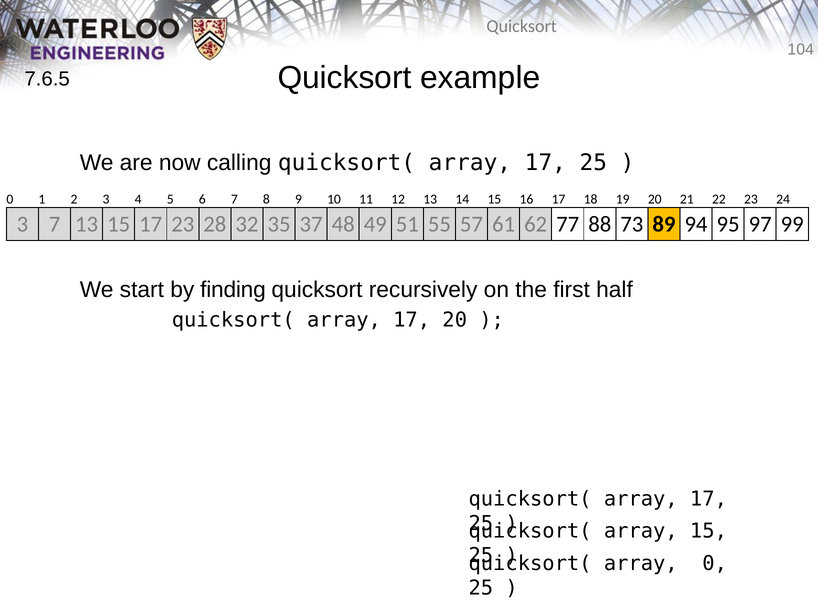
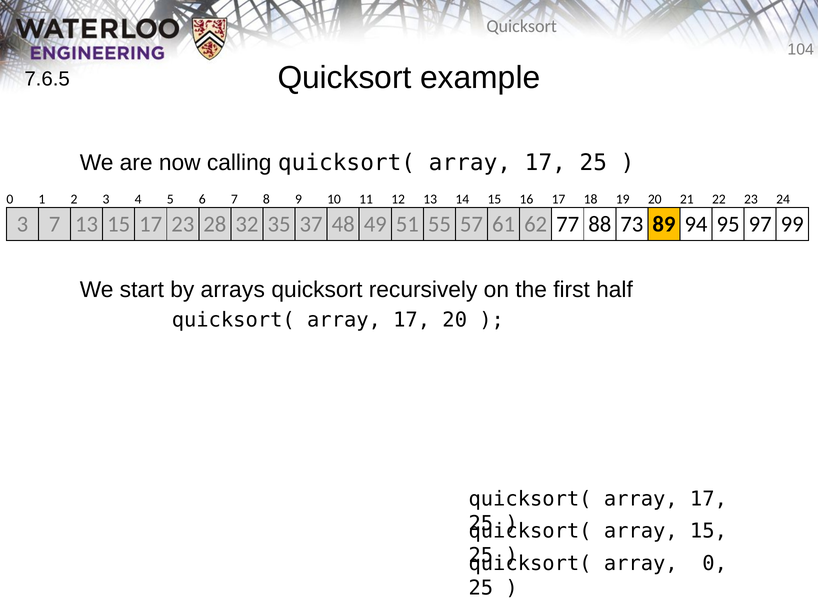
finding: finding -> arrays
